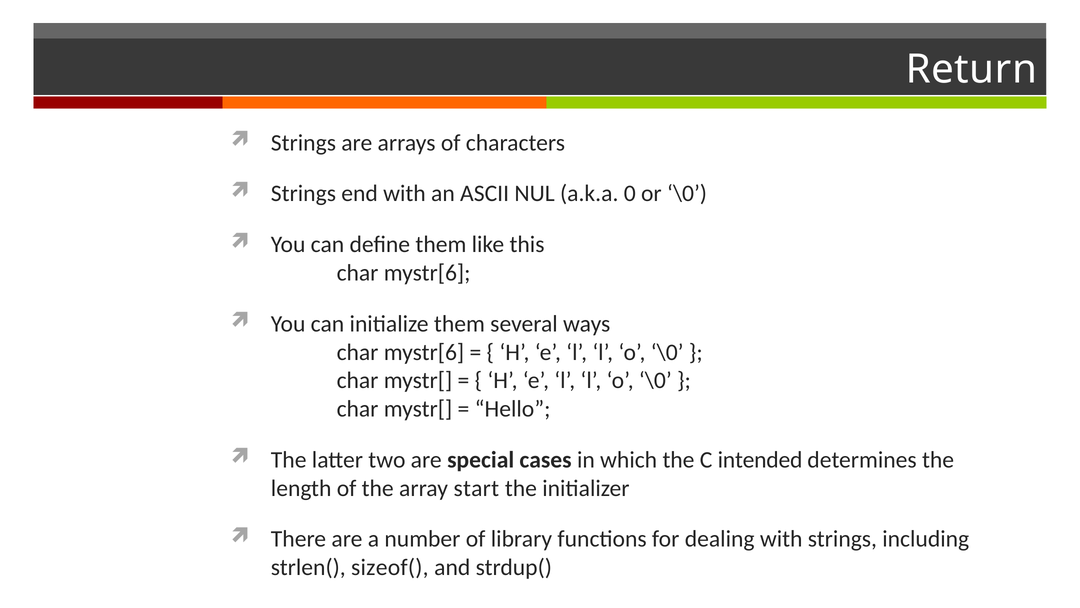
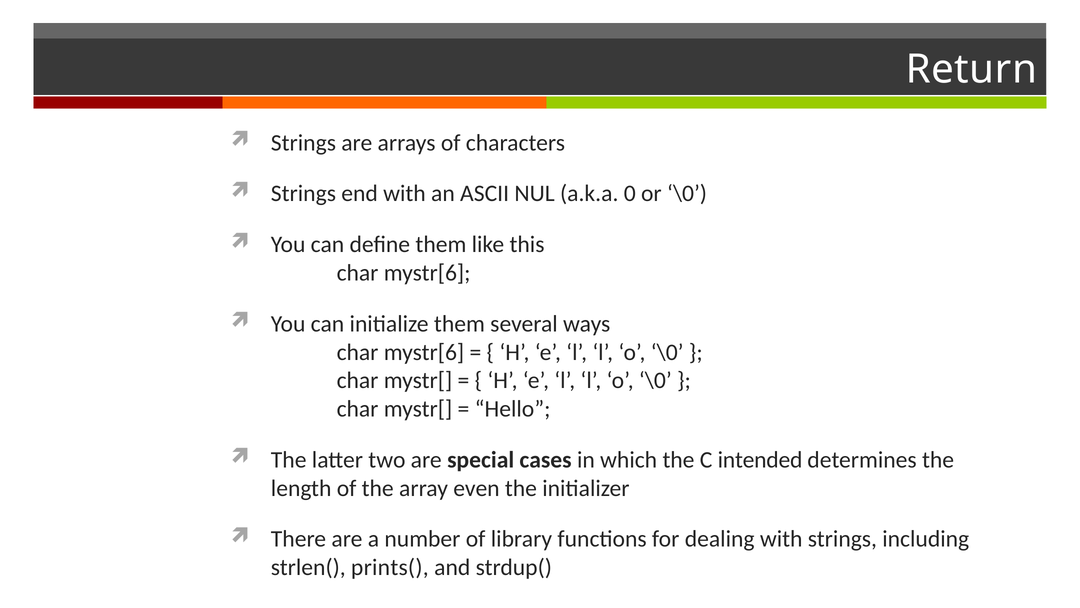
start: start -> even
sizeof(: sizeof( -> prints(
